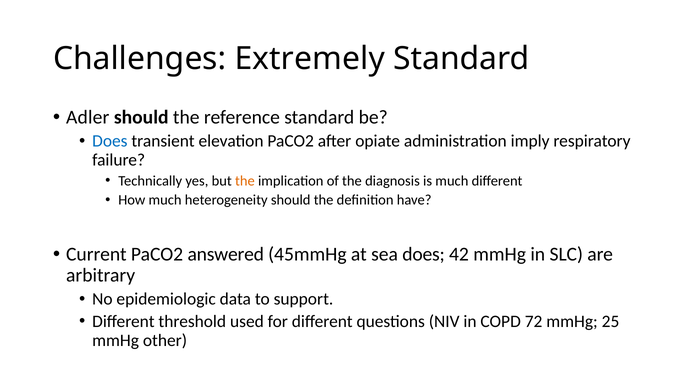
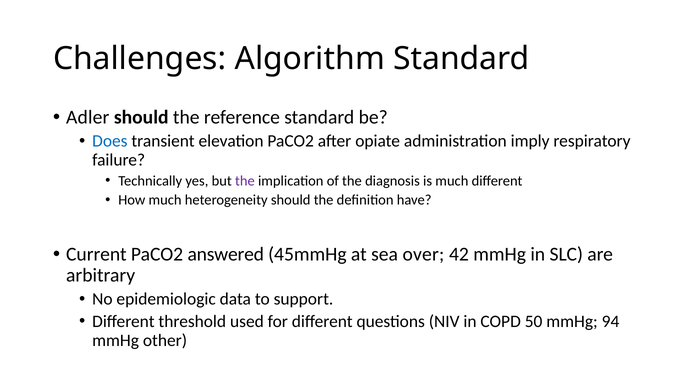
Extremely: Extremely -> Algorithm
the at (245, 181) colour: orange -> purple
sea does: does -> over
72: 72 -> 50
25: 25 -> 94
